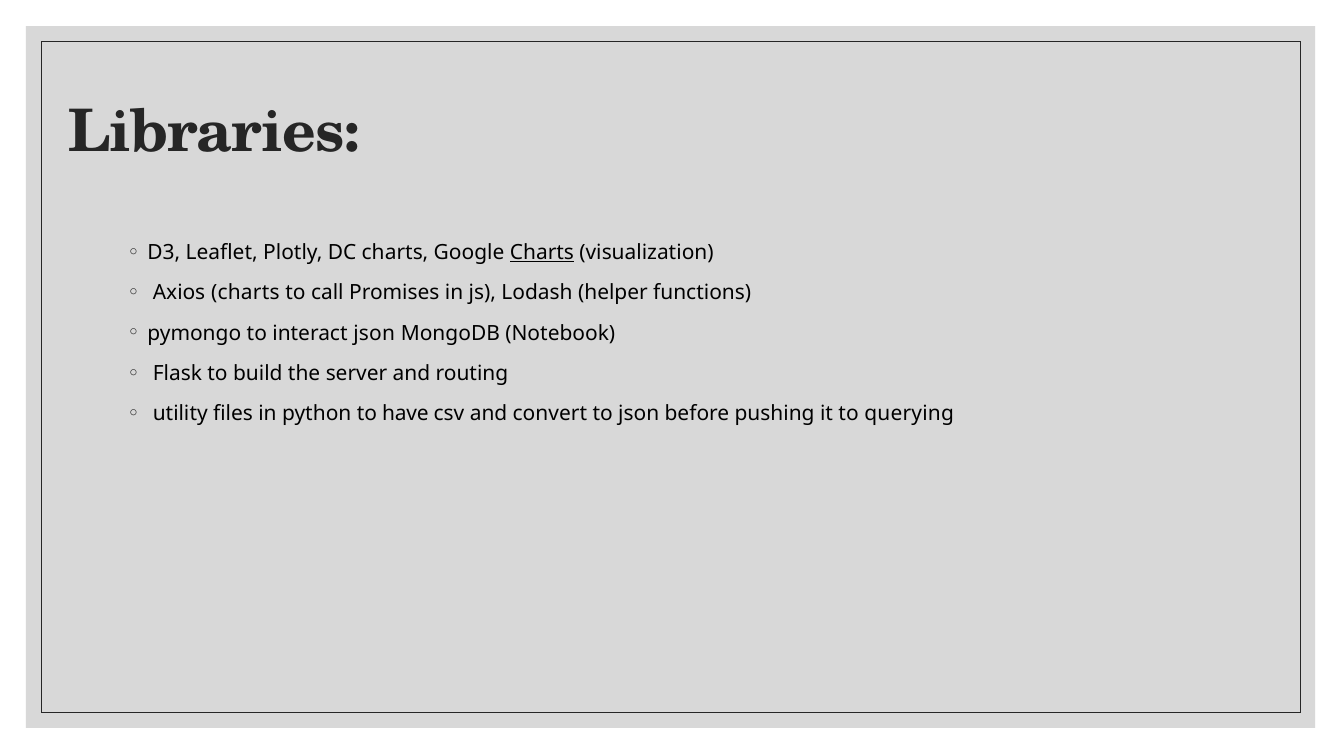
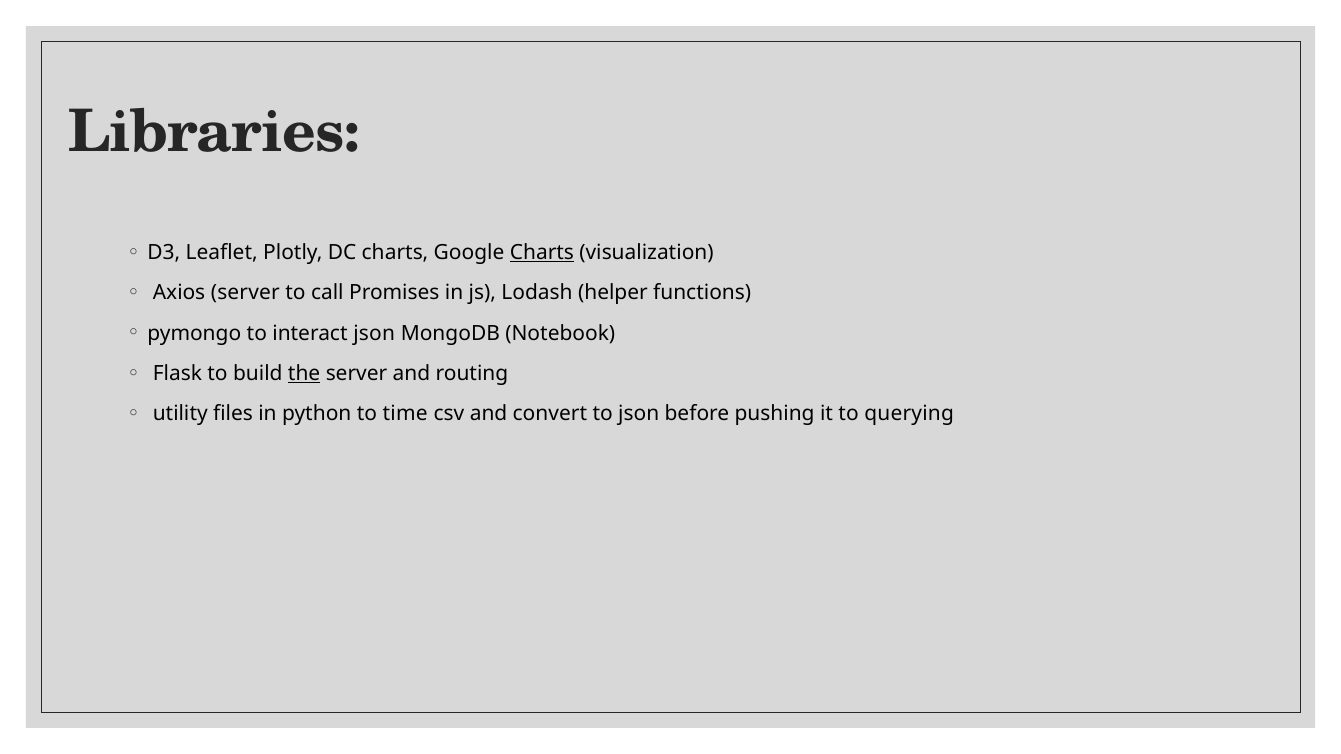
Axios charts: charts -> server
the underline: none -> present
have: have -> time
